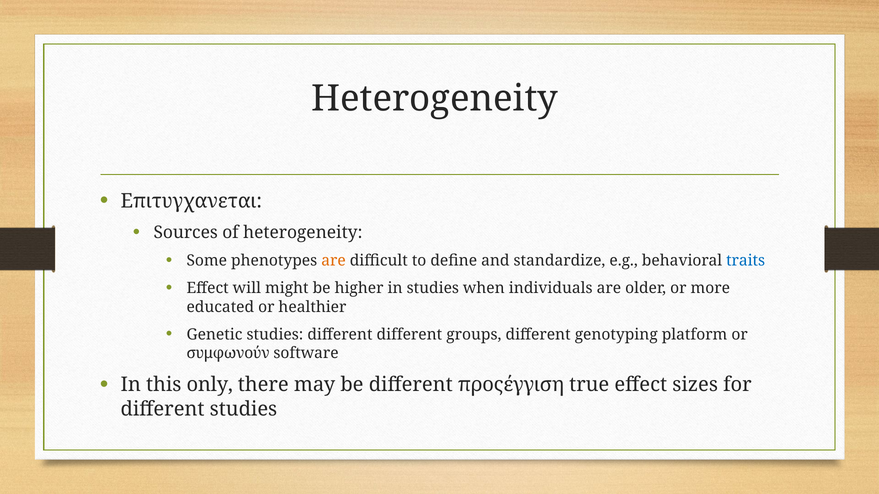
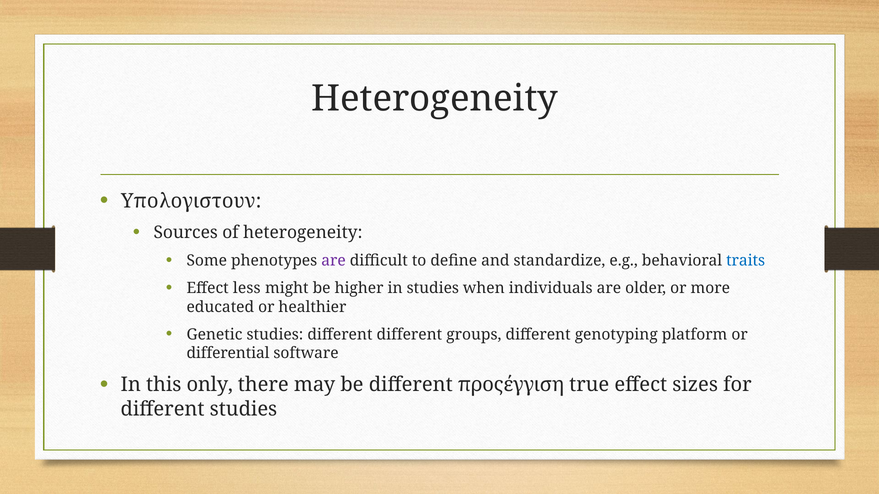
Επιτυγχανεται: Επιτυγχανεται -> Υπολογιστουν
are at (333, 261) colour: orange -> purple
will: will -> less
συμφωνούν: συμφωνούν -> differential
